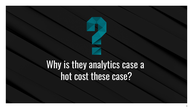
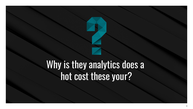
analytics case: case -> does
these case: case -> your
